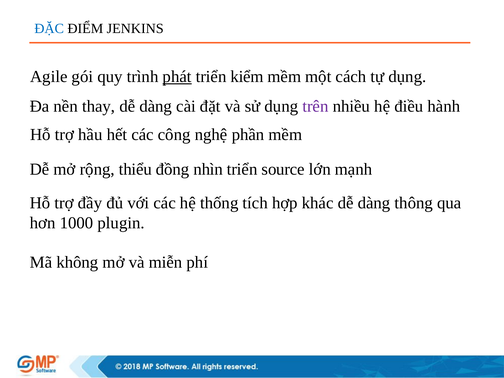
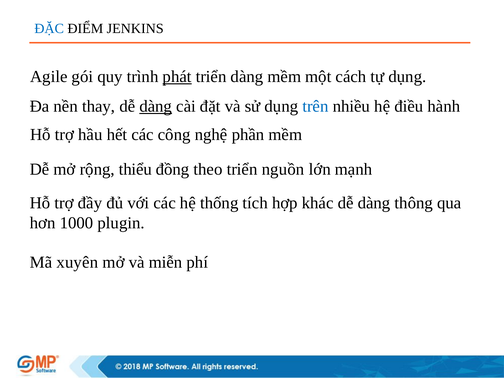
triển kiểm: kiểm -> dàng
dàng at (156, 106) underline: none -> present
trên colour: purple -> blue
nhìn: nhìn -> theo
source: source -> nguồn
không: không -> xuyên
